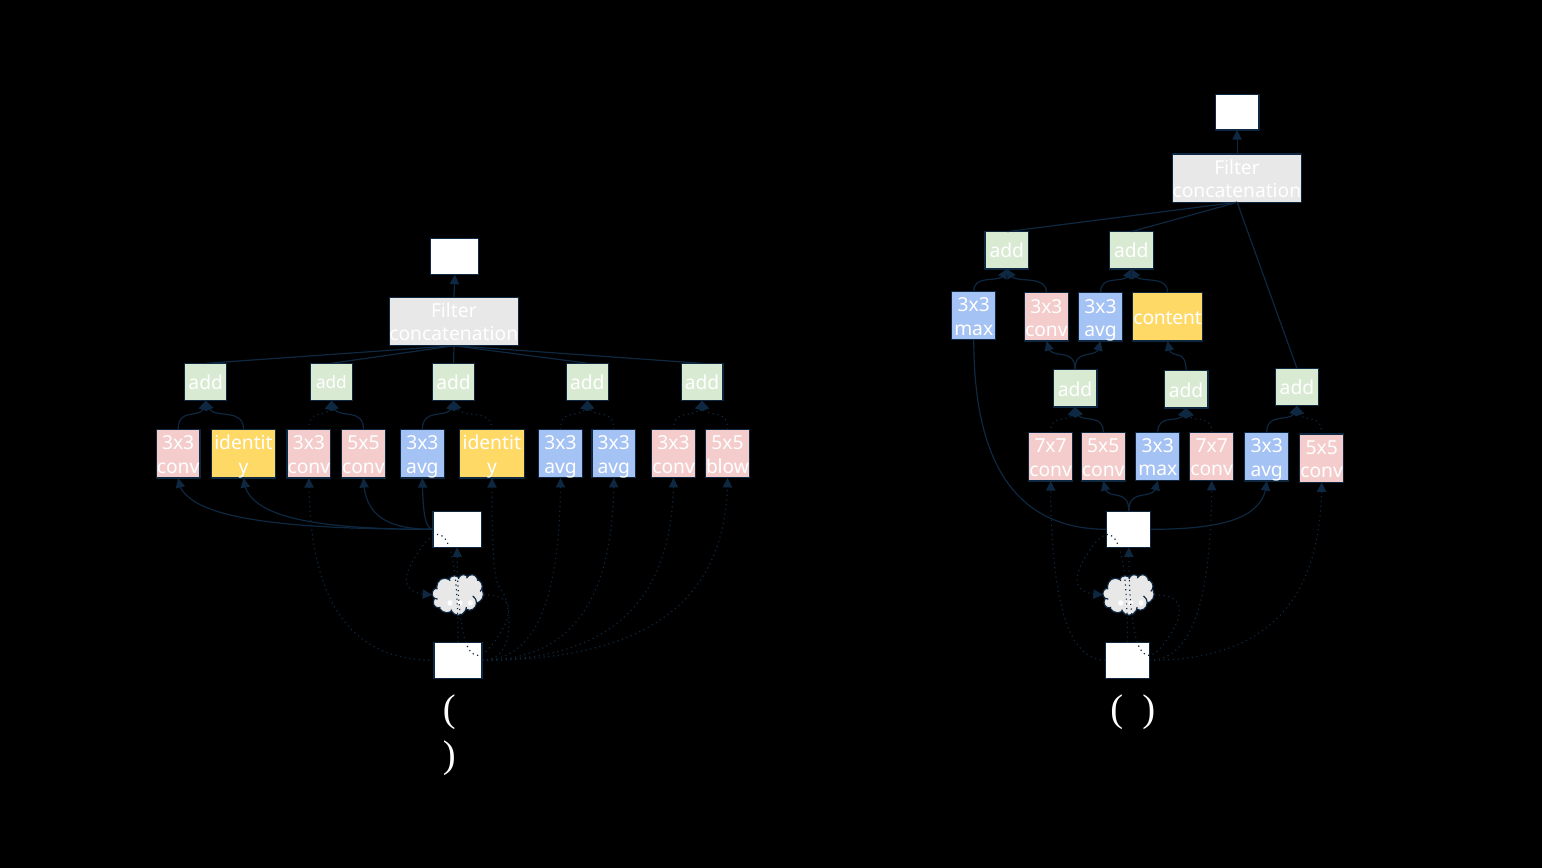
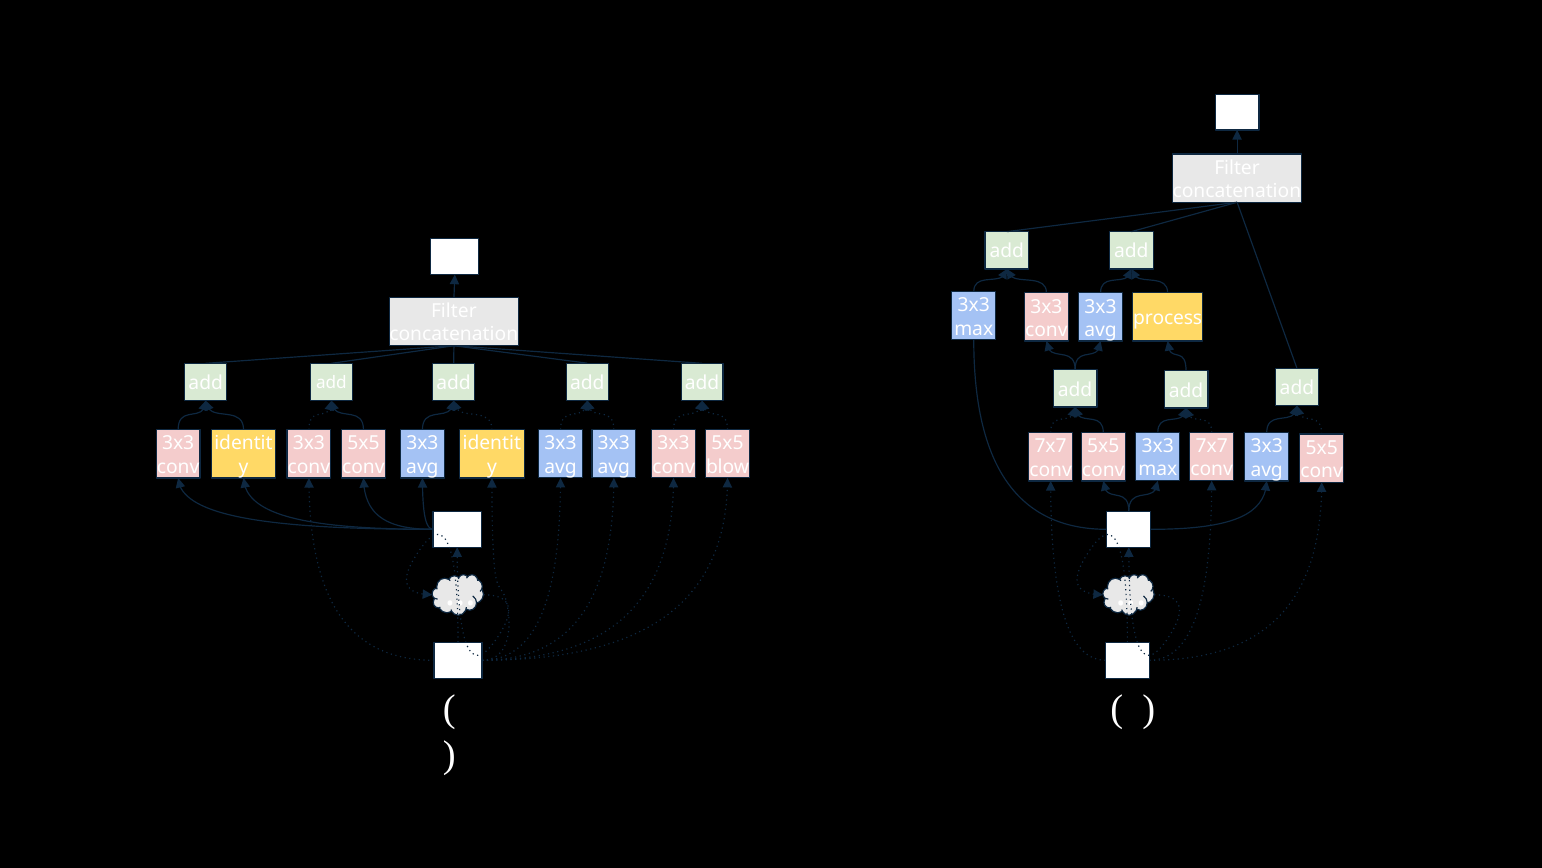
content: content -> process
